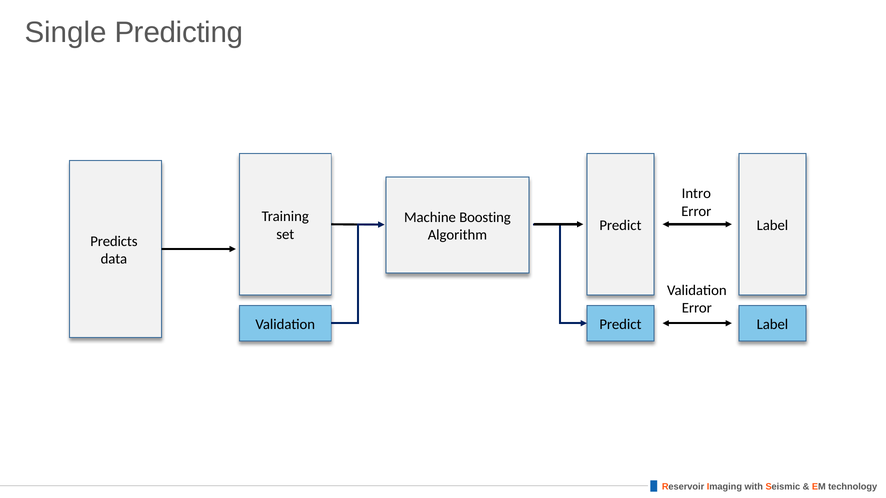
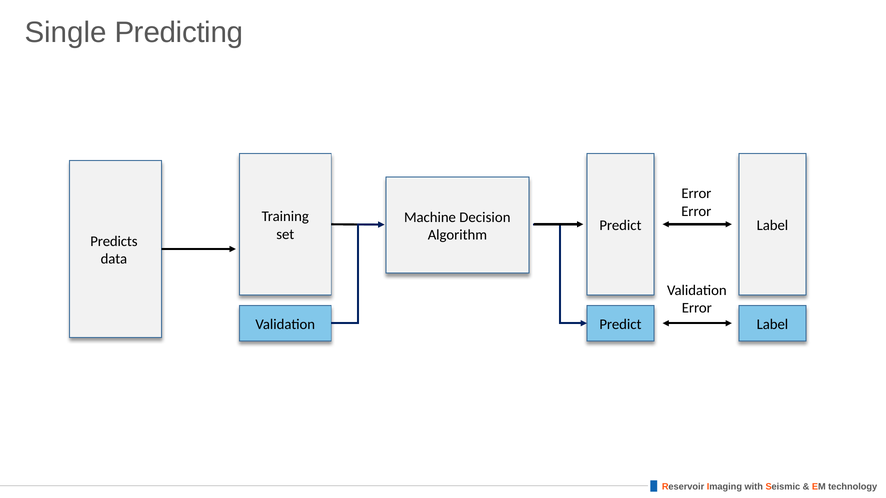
Intro at (696, 194): Intro -> Error
Boosting: Boosting -> Decision
